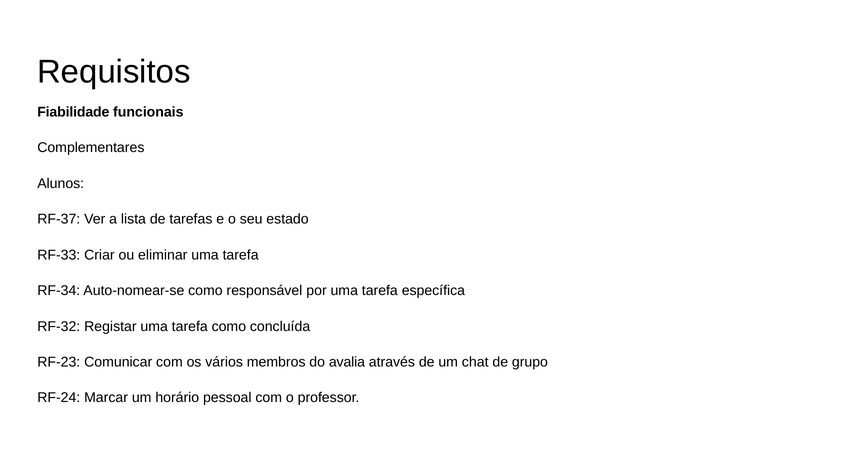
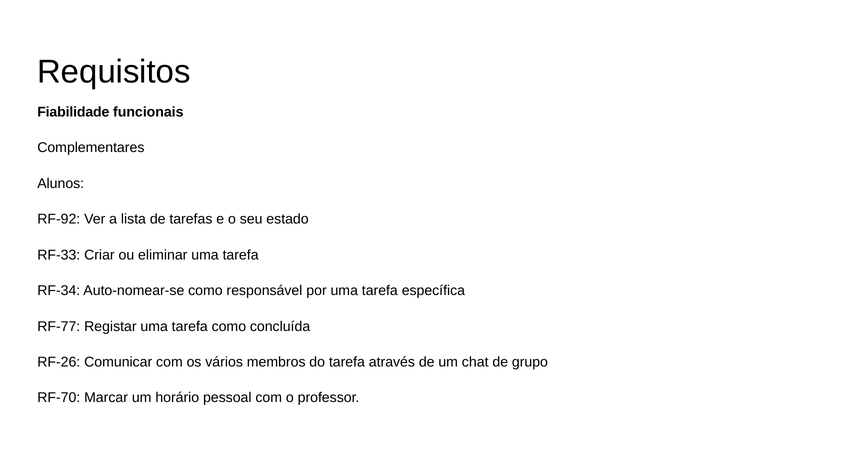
RF-37: RF-37 -> RF-92
RF-32: RF-32 -> RF-77
RF-23: RF-23 -> RF-26
do avalia: avalia -> tarefa
RF-24: RF-24 -> RF-70
